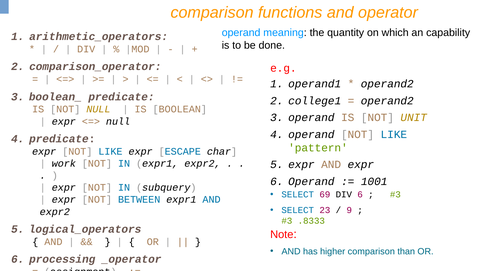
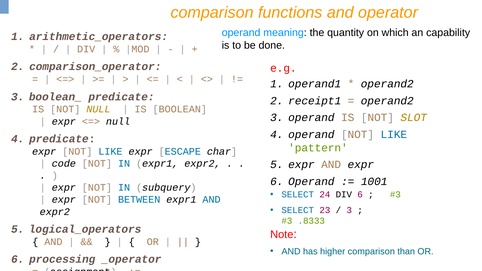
college1: college1 -> receipt1
UNIT: UNIT -> SLOT
work: work -> code
69: 69 -> 24
9 at (349, 210): 9 -> 3
